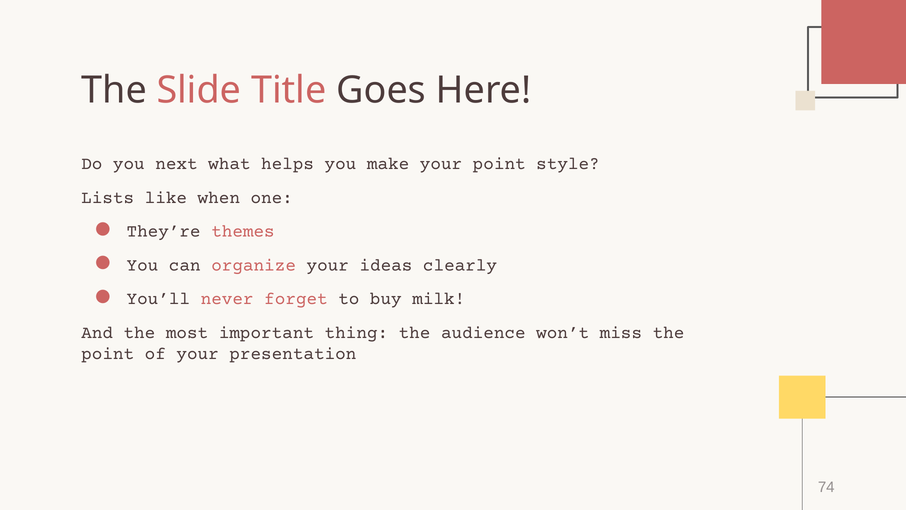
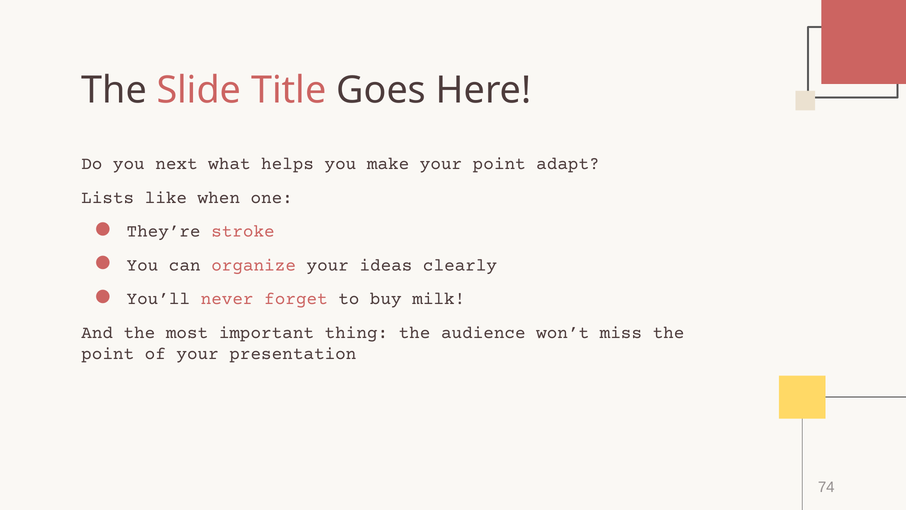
style: style -> adapt
themes: themes -> stroke
